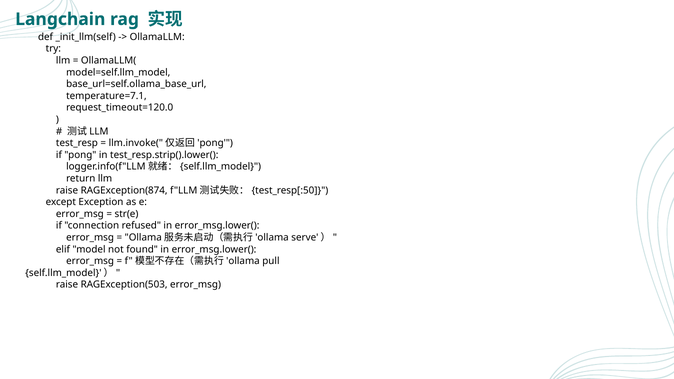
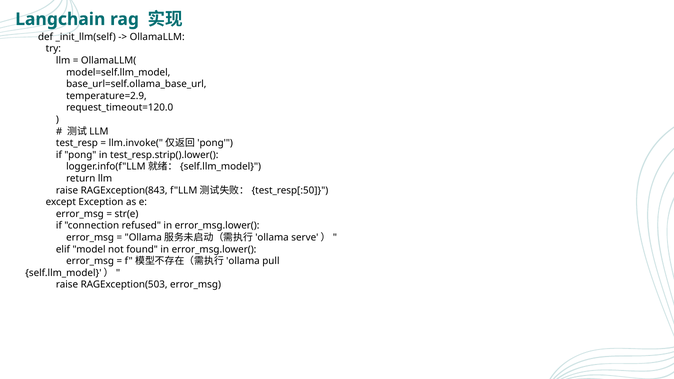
temperature=7.1: temperature=7.1 -> temperature=2.9
RAGException(874: RAGException(874 -> RAGException(843
